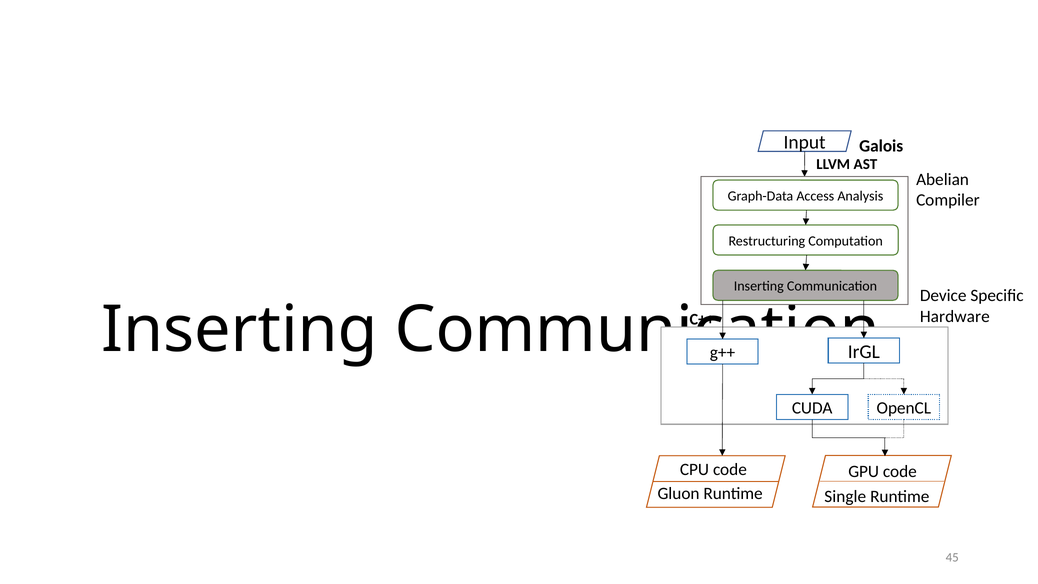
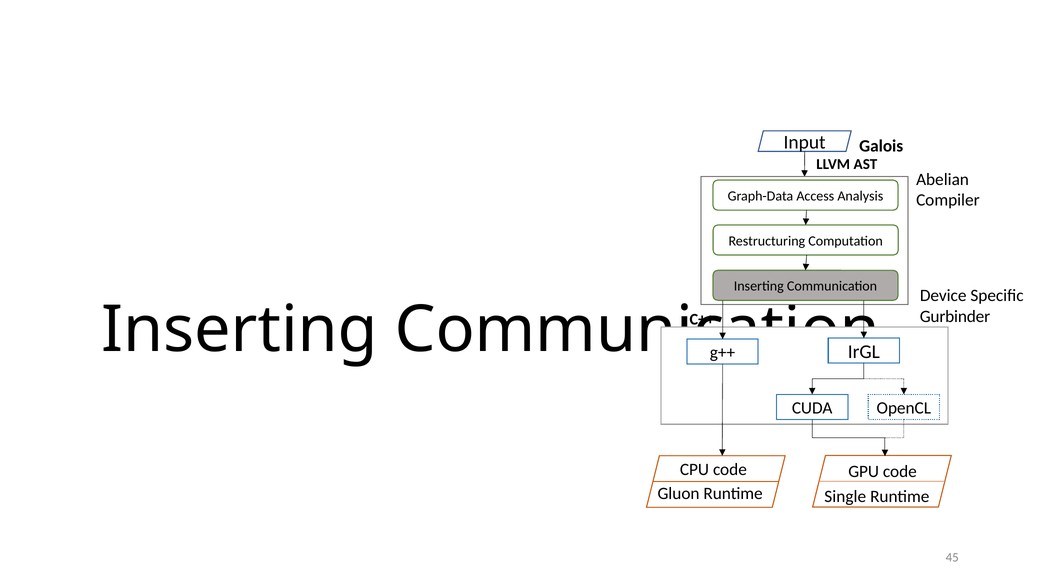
Hardware: Hardware -> Gurbinder
